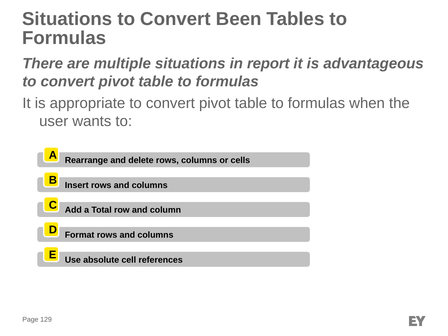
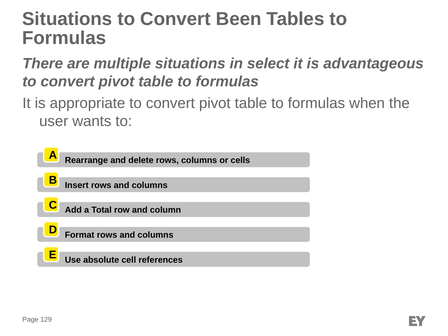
report: report -> select
